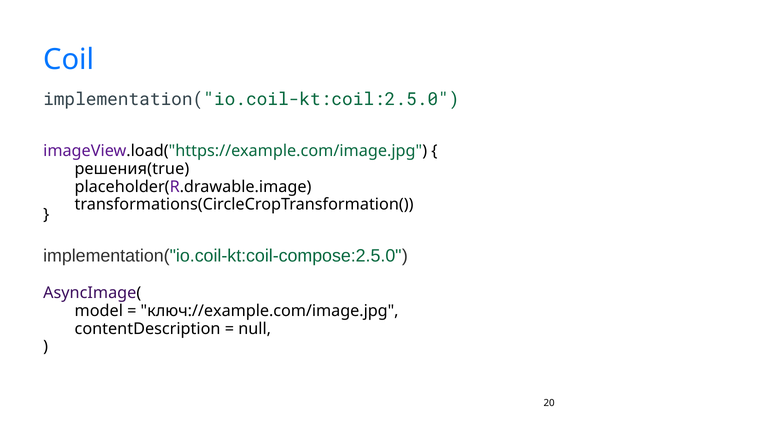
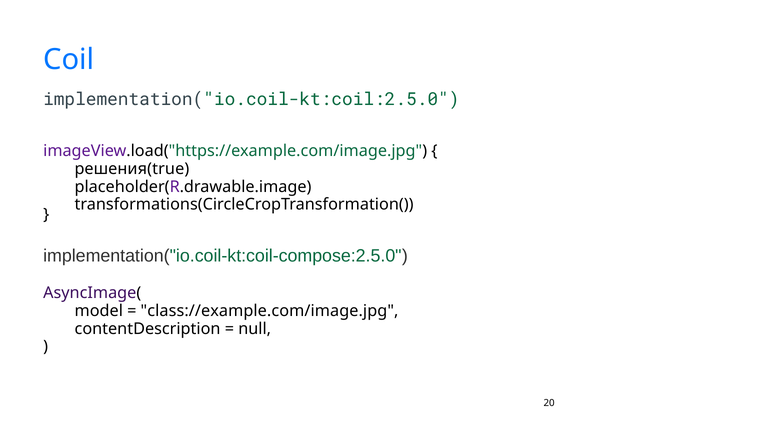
ключ://example.com/image.jpg: ключ://example.com/image.jpg -> class://example.com/image.jpg
